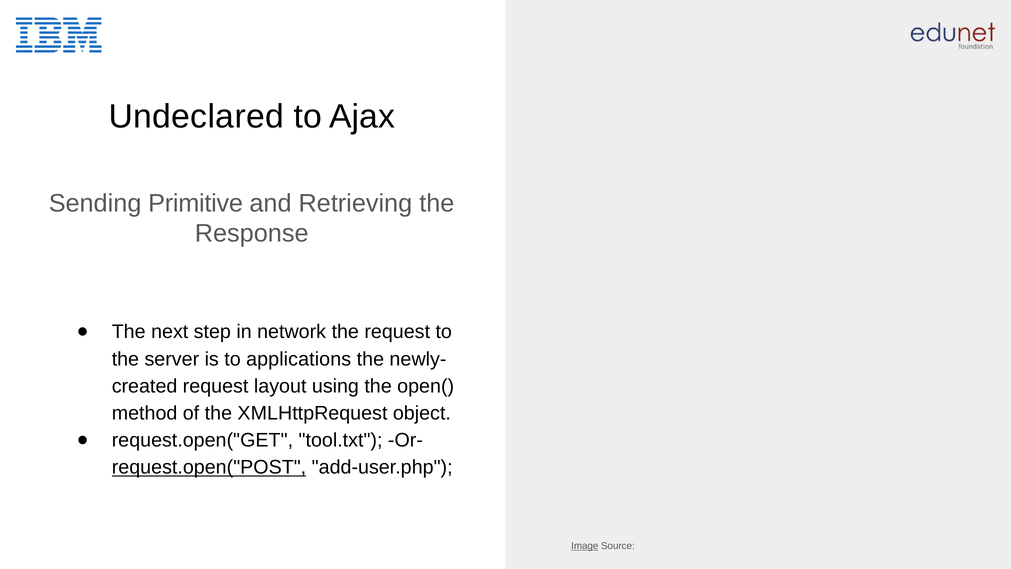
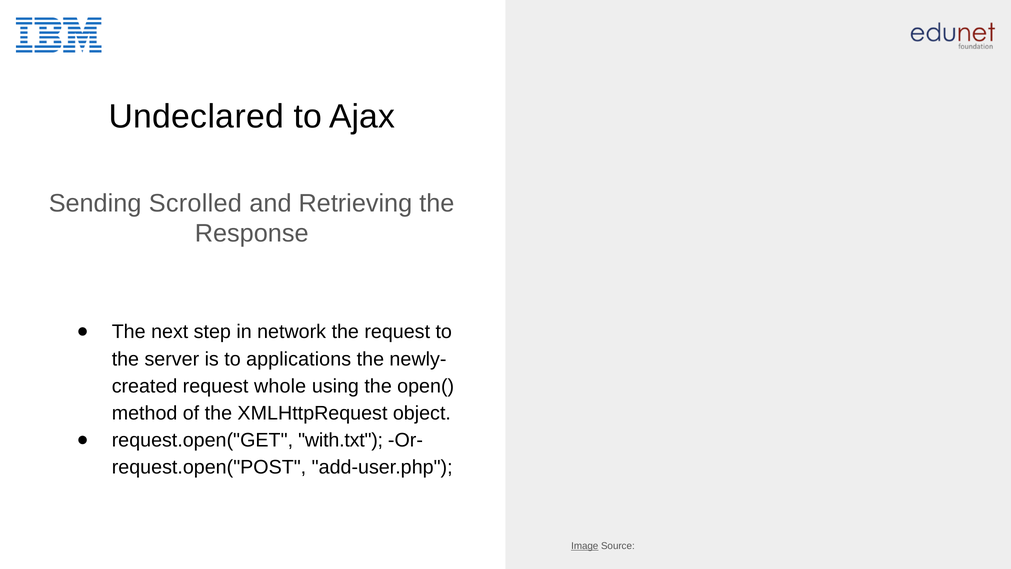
Primitive: Primitive -> Scrolled
layout: layout -> whole
tool.txt: tool.txt -> with.txt
request.open("POST underline: present -> none
